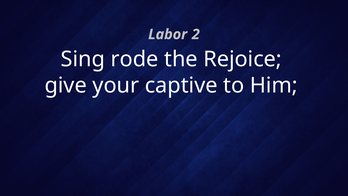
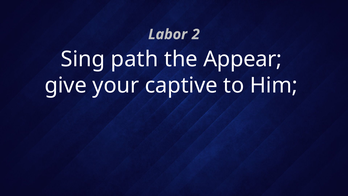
rode: rode -> path
Rejoice: Rejoice -> Appear
